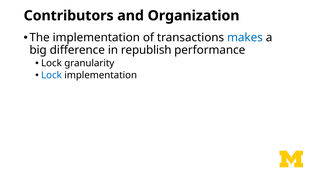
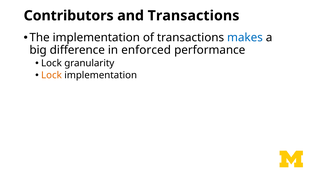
and Organization: Organization -> Transactions
republish: republish -> enforced
Lock at (51, 75) colour: blue -> orange
